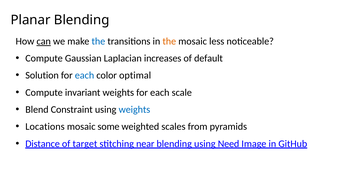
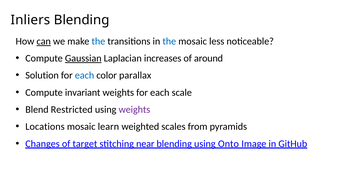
Planar: Planar -> Inliers
the at (169, 41) colour: orange -> blue
Gaussian underline: none -> present
default: default -> around
optimal: optimal -> parallax
Constraint: Constraint -> Restricted
weights at (134, 109) colour: blue -> purple
some: some -> learn
Distance: Distance -> Changes
Need: Need -> Onto
